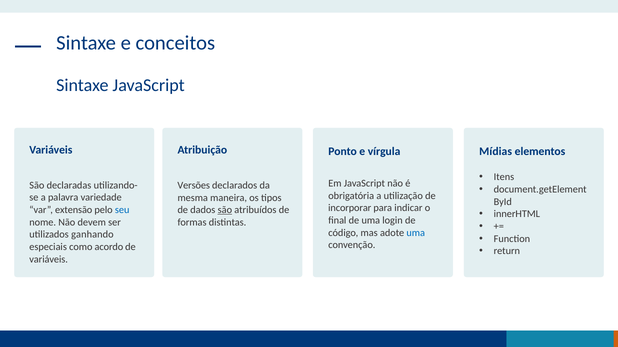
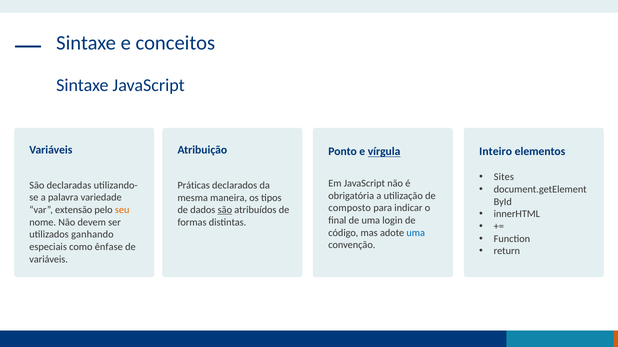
vírgula underline: none -> present
Mídias: Mídias -> Inteiro
Itens: Itens -> Sites
Versões: Versões -> Práticas
incorporar: incorporar -> composto
seu colour: blue -> orange
acordo: acordo -> ênfase
